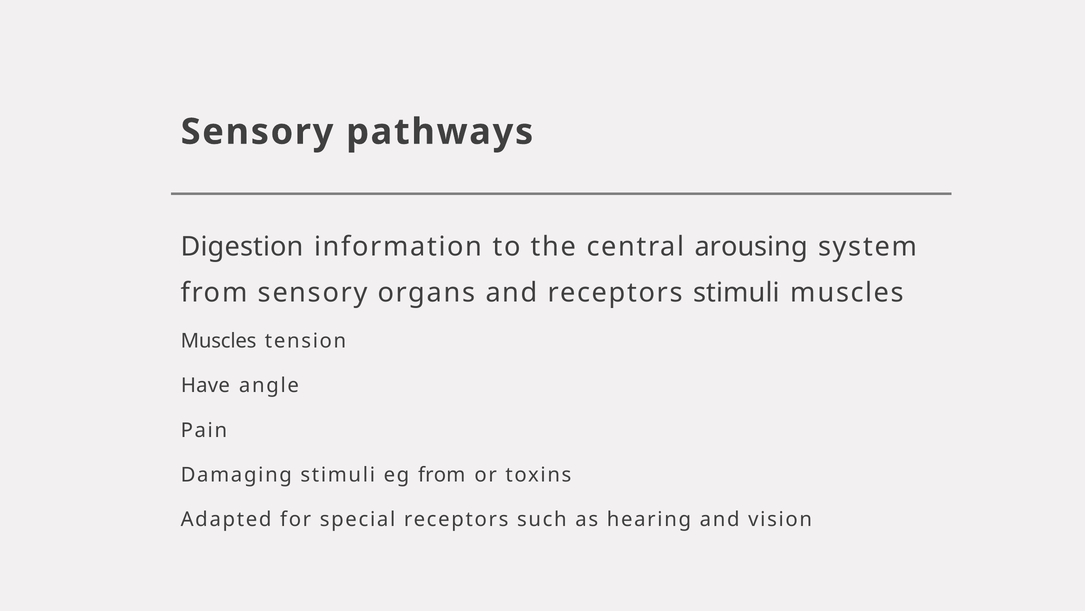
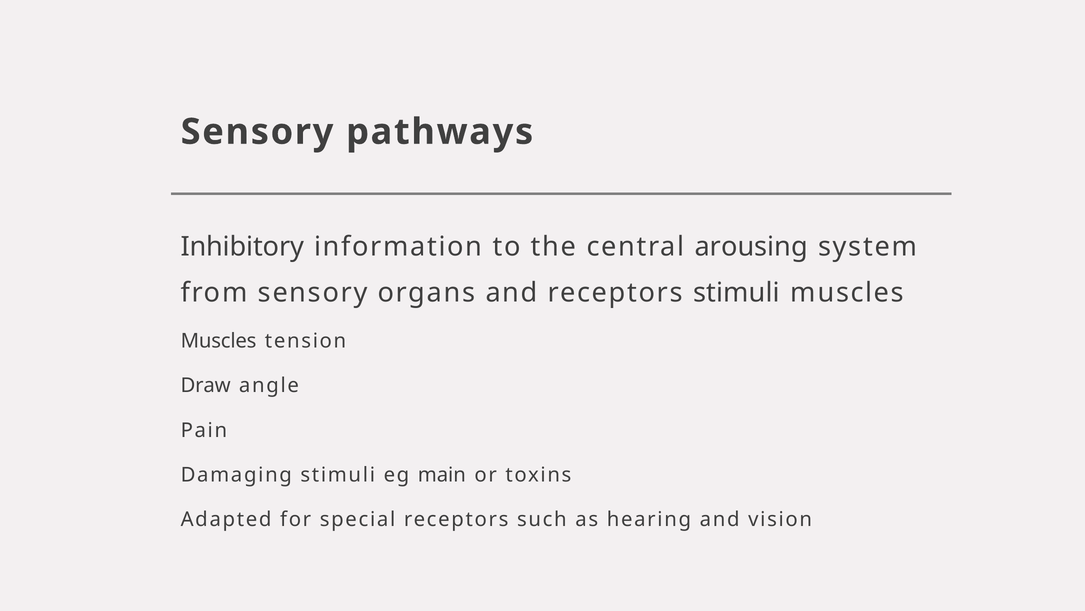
Digestion: Digestion -> Inhibitory
Have: Have -> Draw
eg from: from -> main
